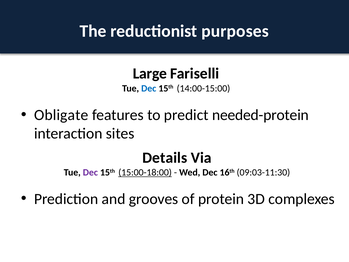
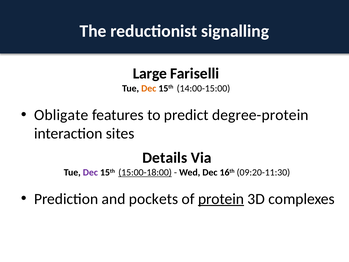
purposes: purposes -> signalling
Dec at (149, 88) colour: blue -> orange
needed-protein: needed-protein -> degree-protein
09:03-11:30: 09:03-11:30 -> 09:20-11:30
grooves: grooves -> pockets
protein underline: none -> present
